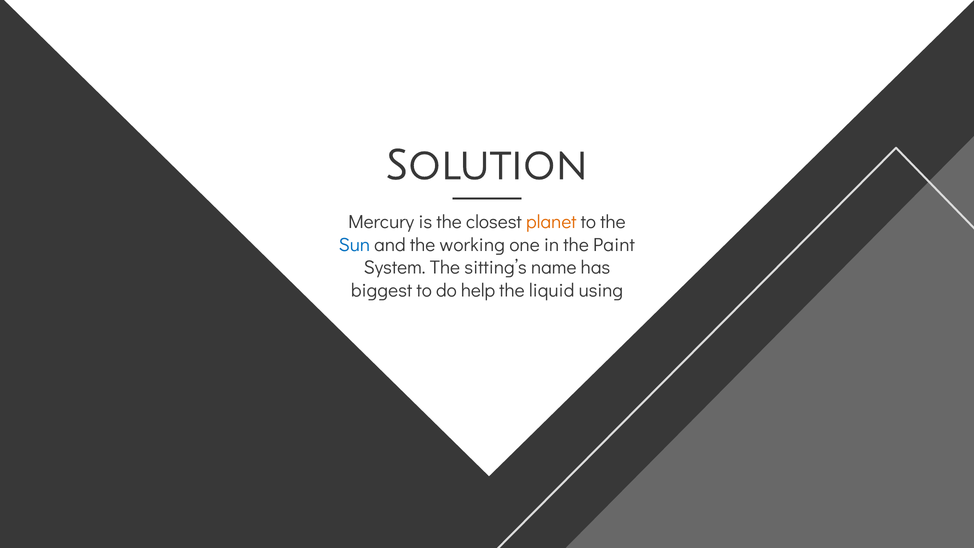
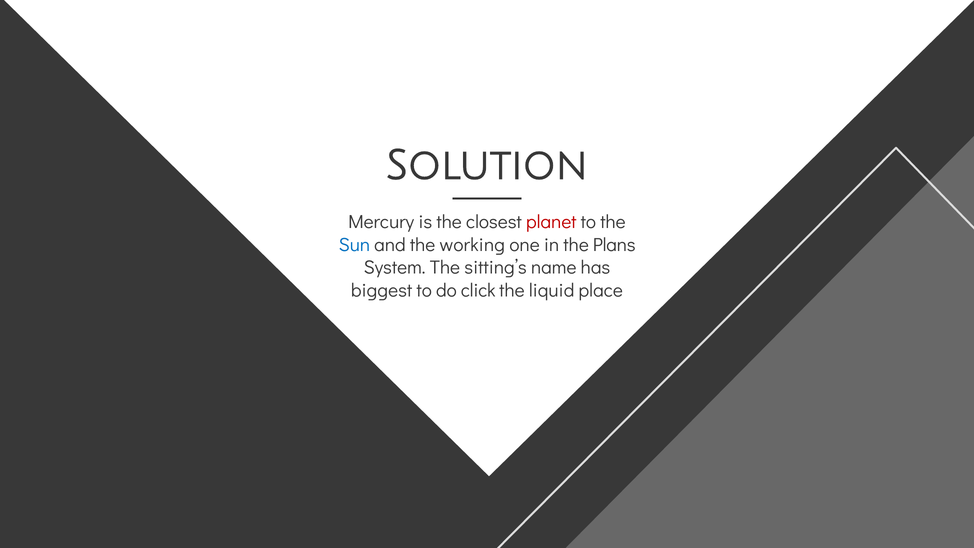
planet colour: orange -> red
Paint: Paint -> Plans
help: help -> click
using: using -> place
